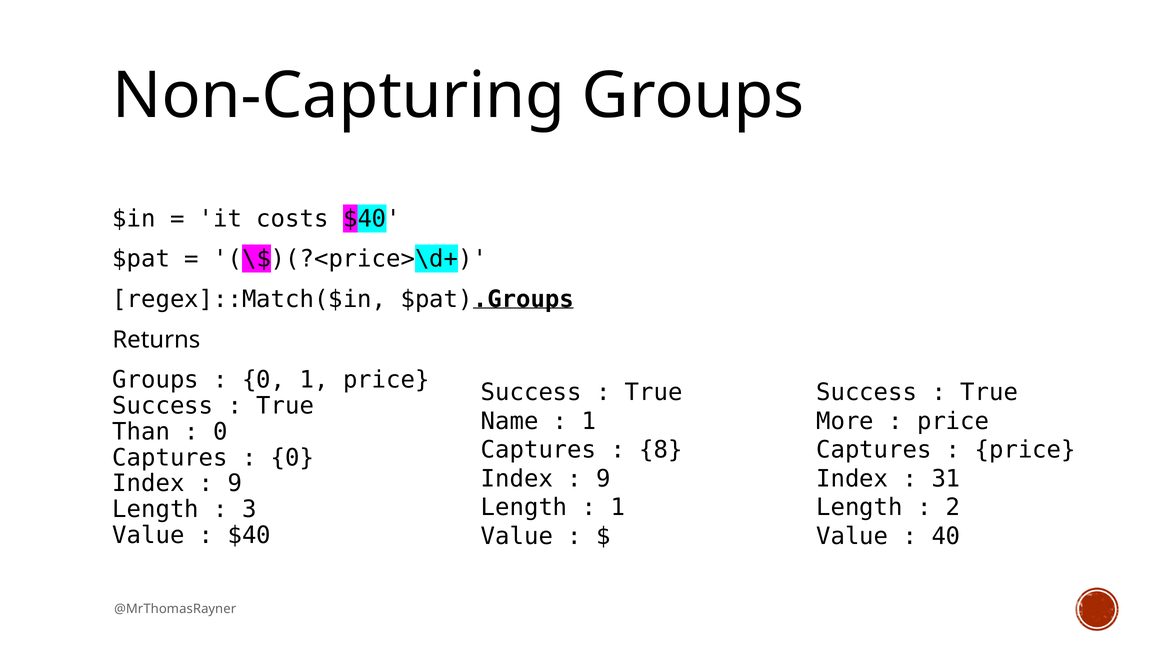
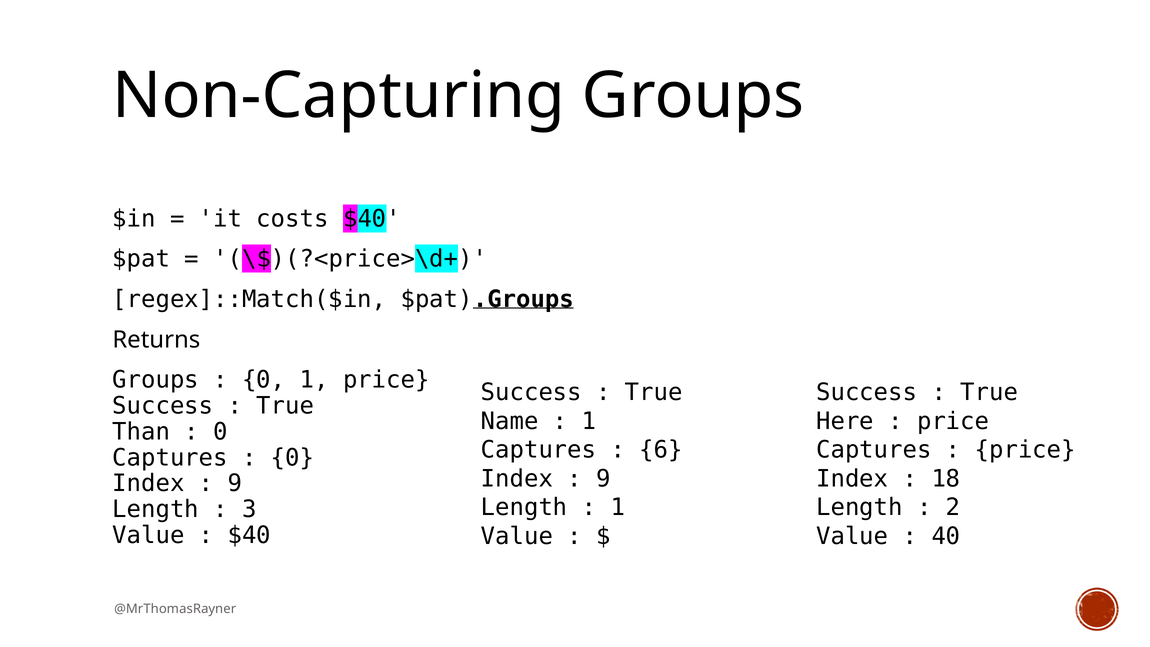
More: More -> Here
8: 8 -> 6
31: 31 -> 18
